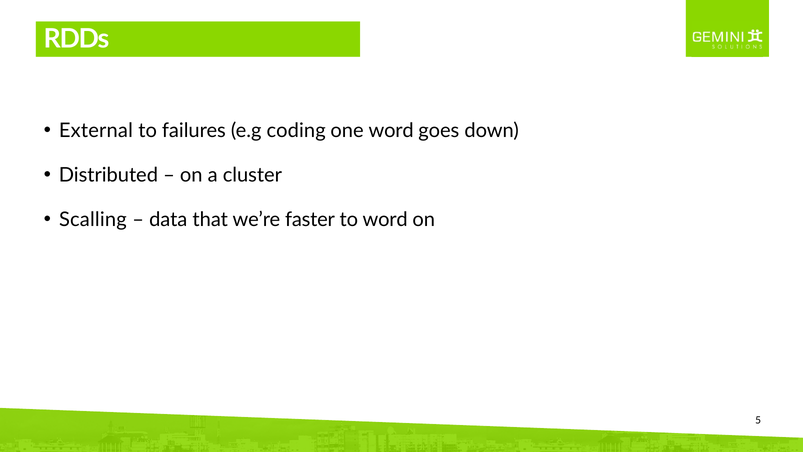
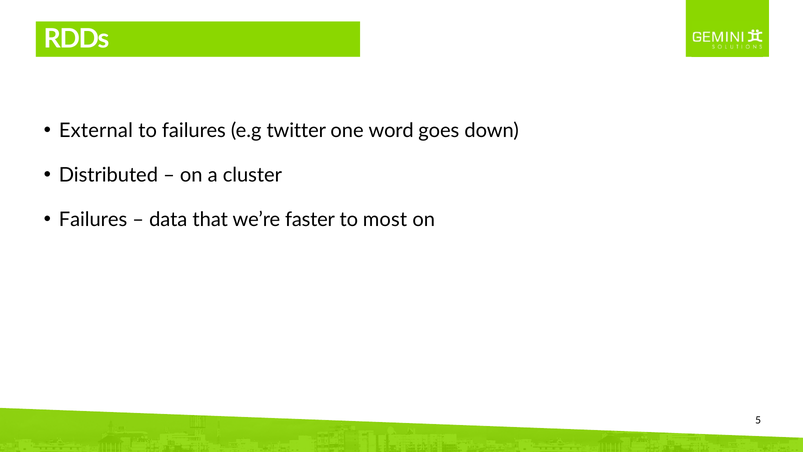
coding: coding -> twitter
Scalling at (93, 220): Scalling -> Failures
to word: word -> most
